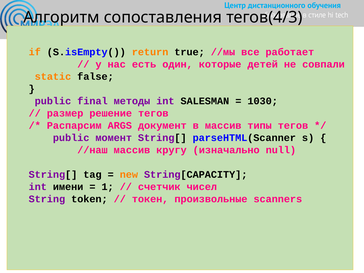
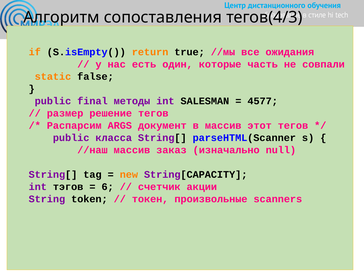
работает: работает -> ожидания
детей: детей -> часть
1030: 1030 -> 4577
типы: типы -> этот
момент: момент -> класса
кругу: кругу -> заказ
имени: имени -> тэгов
1: 1 -> 6
чисел: чисел -> акции
